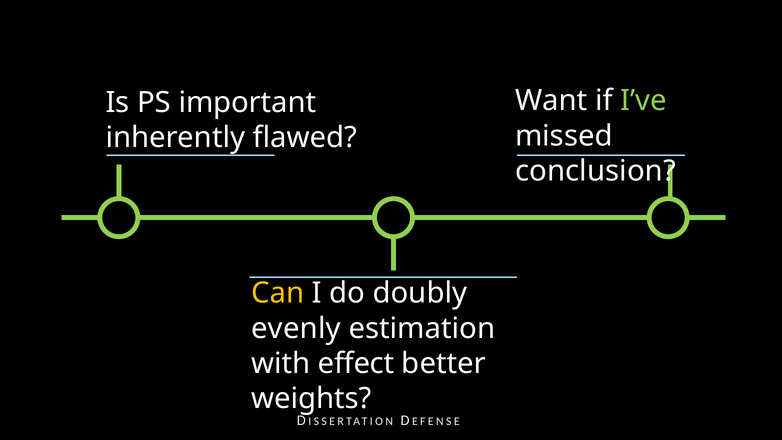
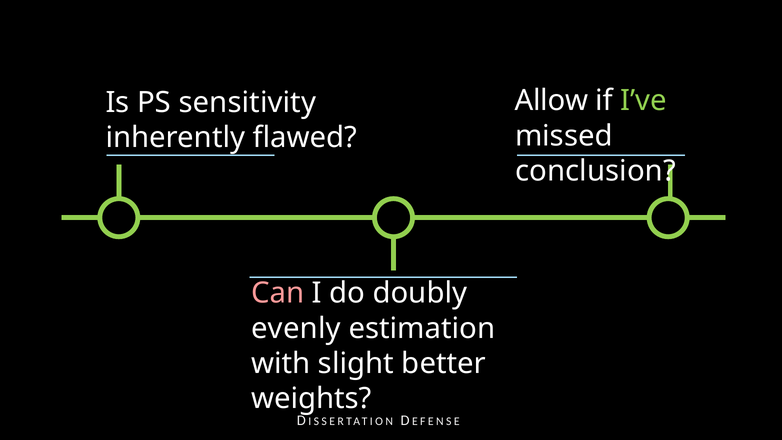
Want: Want -> Allow
important: important -> sensitivity
Can colour: yellow -> pink
effect: effect -> slight
